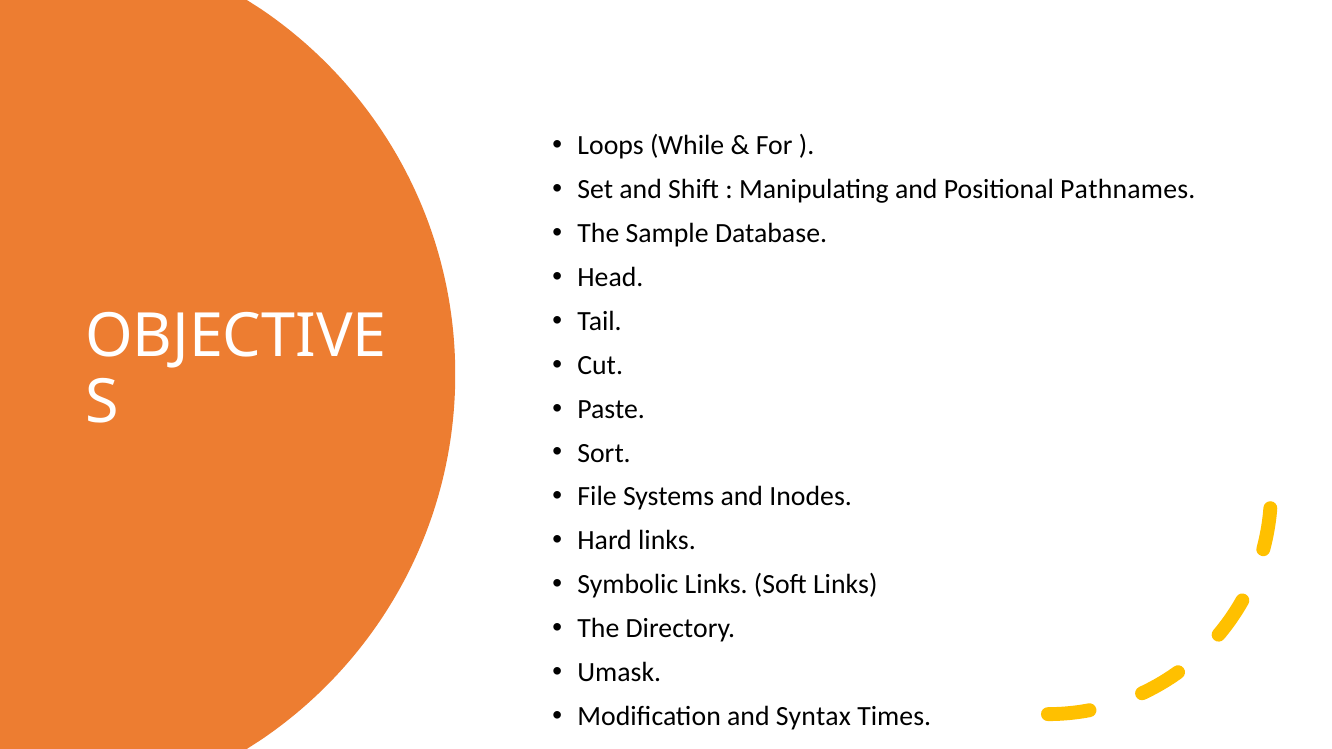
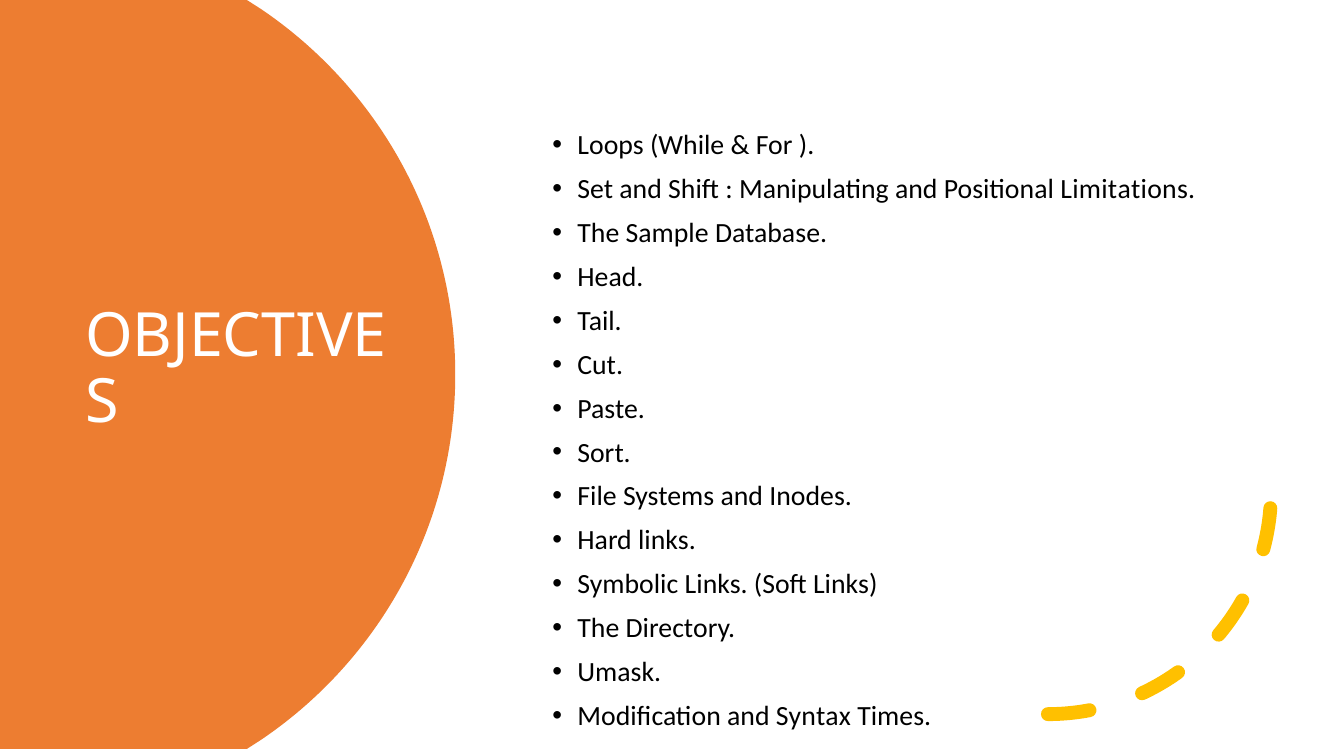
Pathnames: Pathnames -> Limitations
